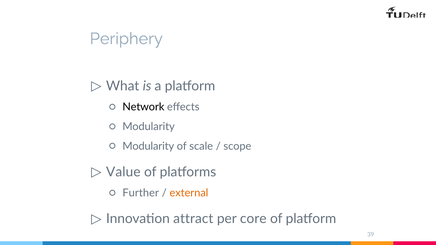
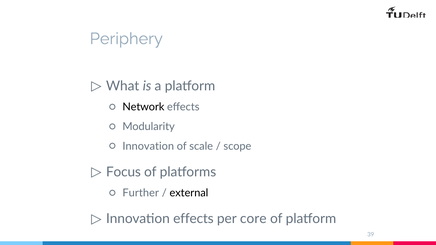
Modularity at (148, 146): Modularity -> Innovation
Value: Value -> Focus
external colour: orange -> black
Innovation attract: attract -> effects
